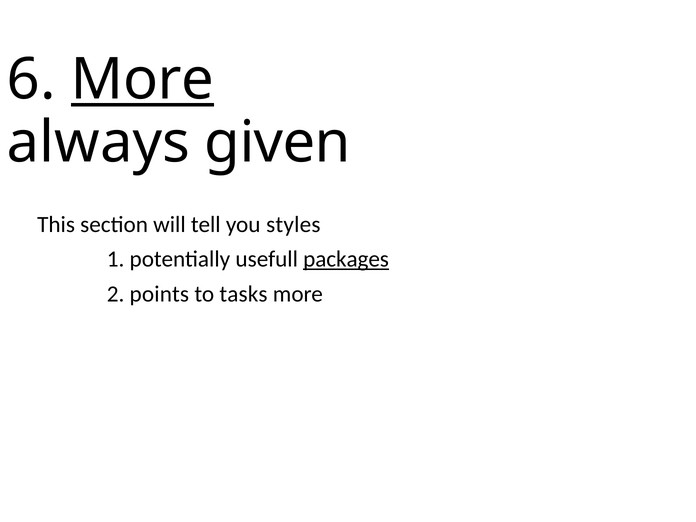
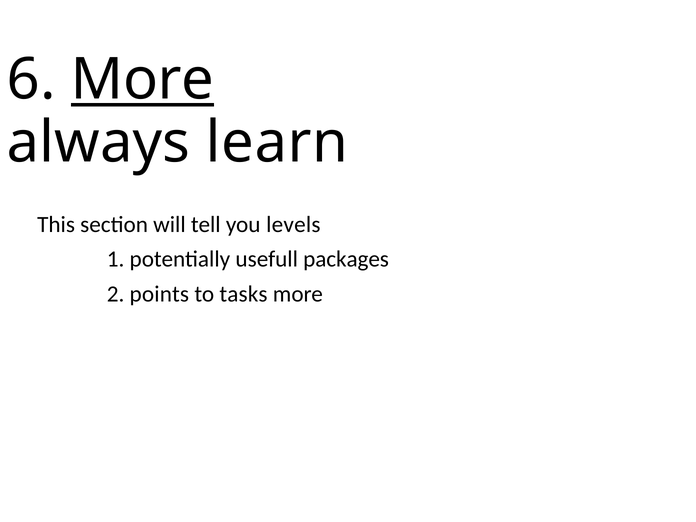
given: given -> learn
styles: styles -> levels
packages underline: present -> none
